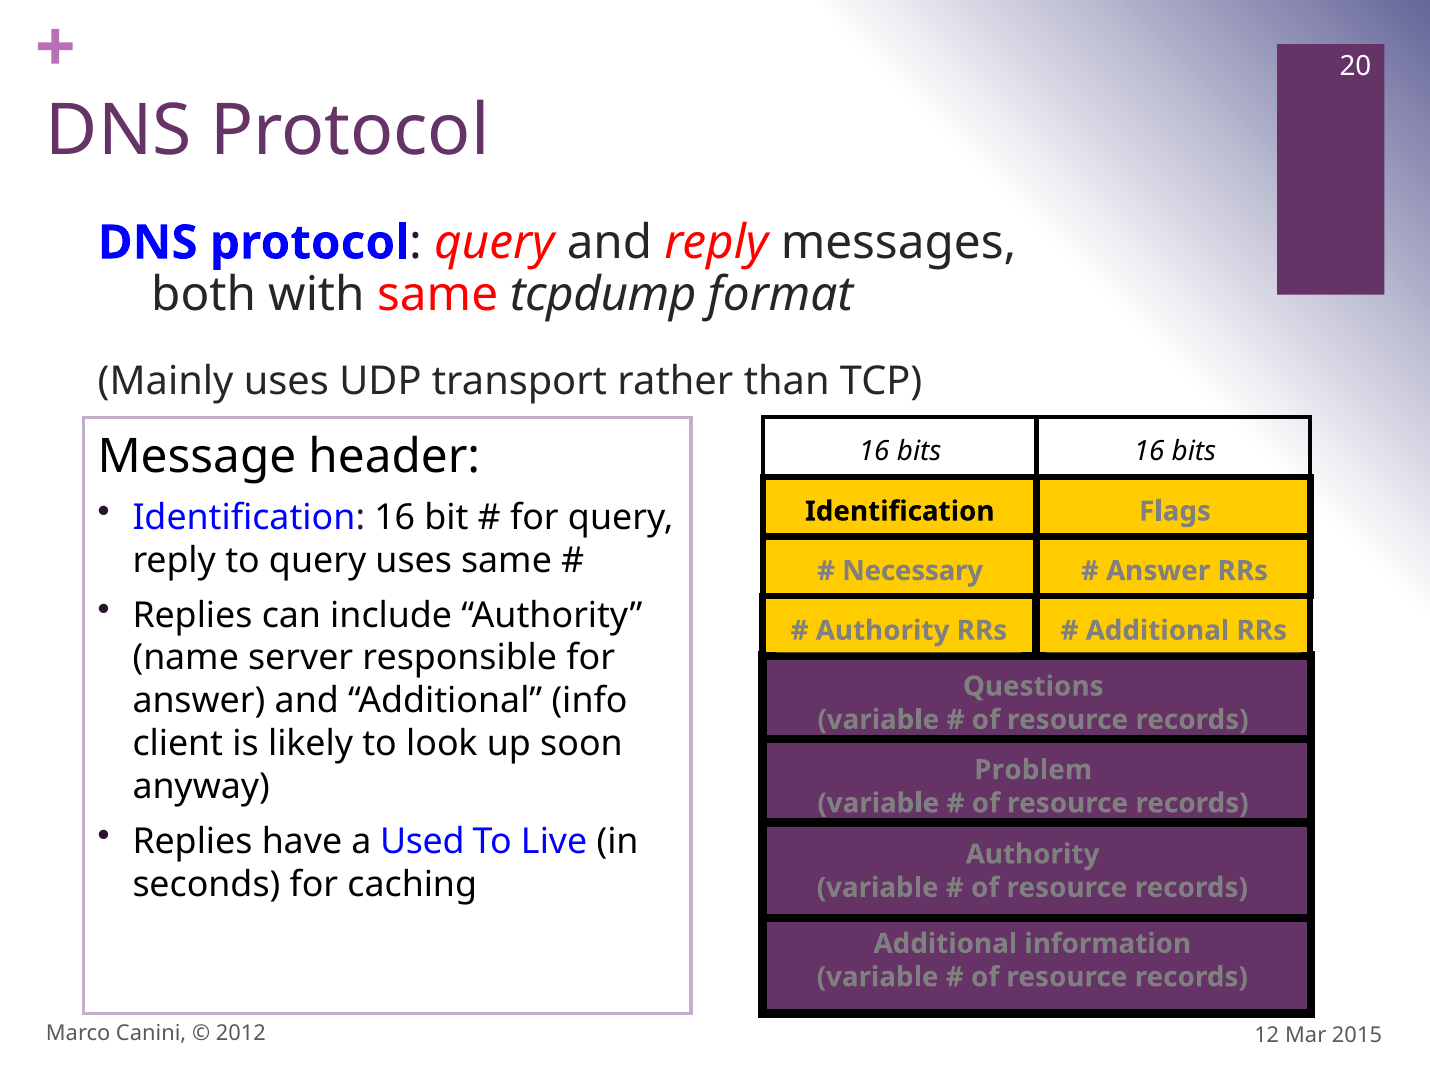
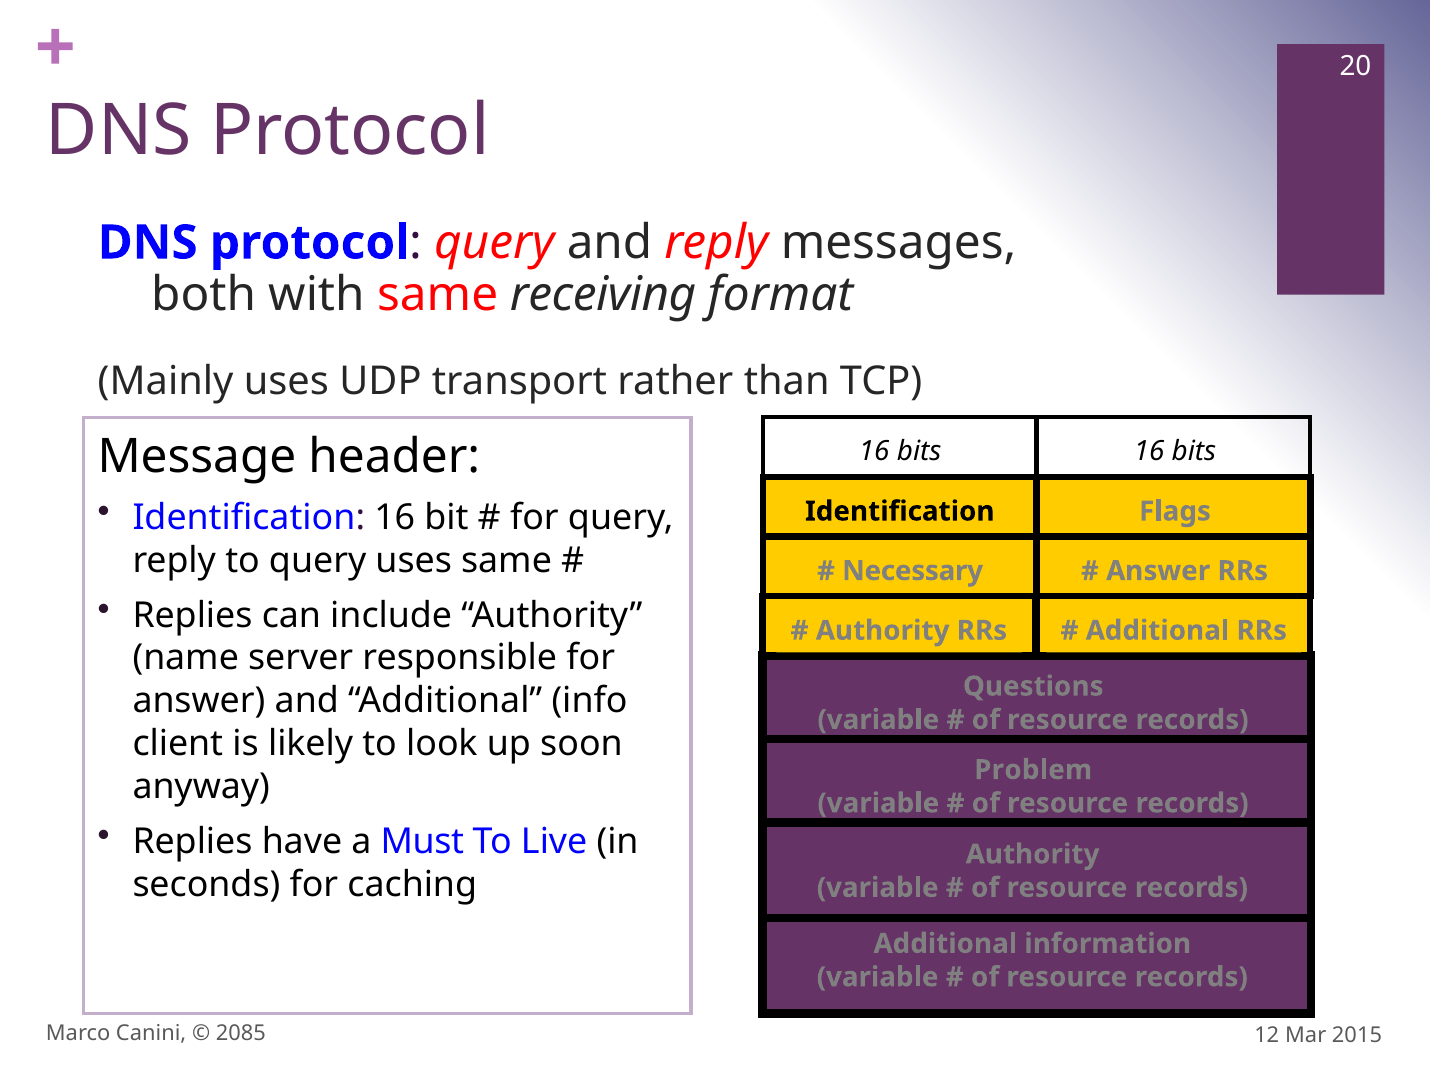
tcpdump: tcpdump -> receiving
Used: Used -> Must
2012: 2012 -> 2085
